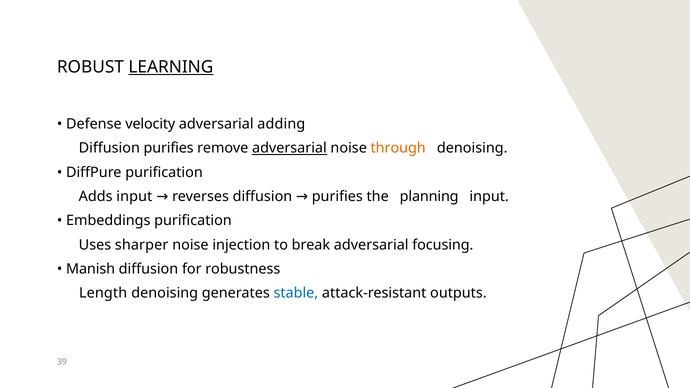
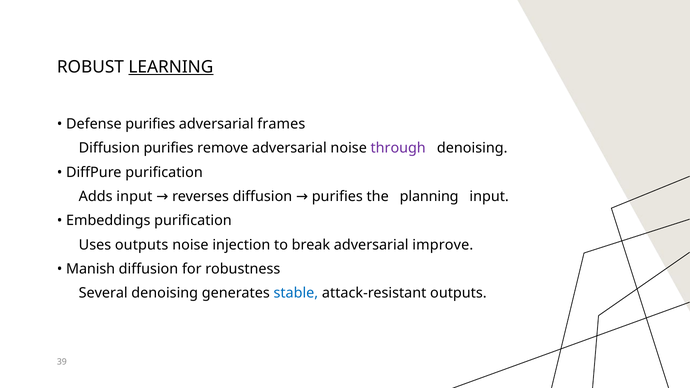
Defense velocity: velocity -> purifies
adding: adding -> frames
adversarial at (289, 148) underline: present -> none
through colour: orange -> purple
Uses sharper: sharper -> outputs
focusing: focusing -> improve
Length: Length -> Several
